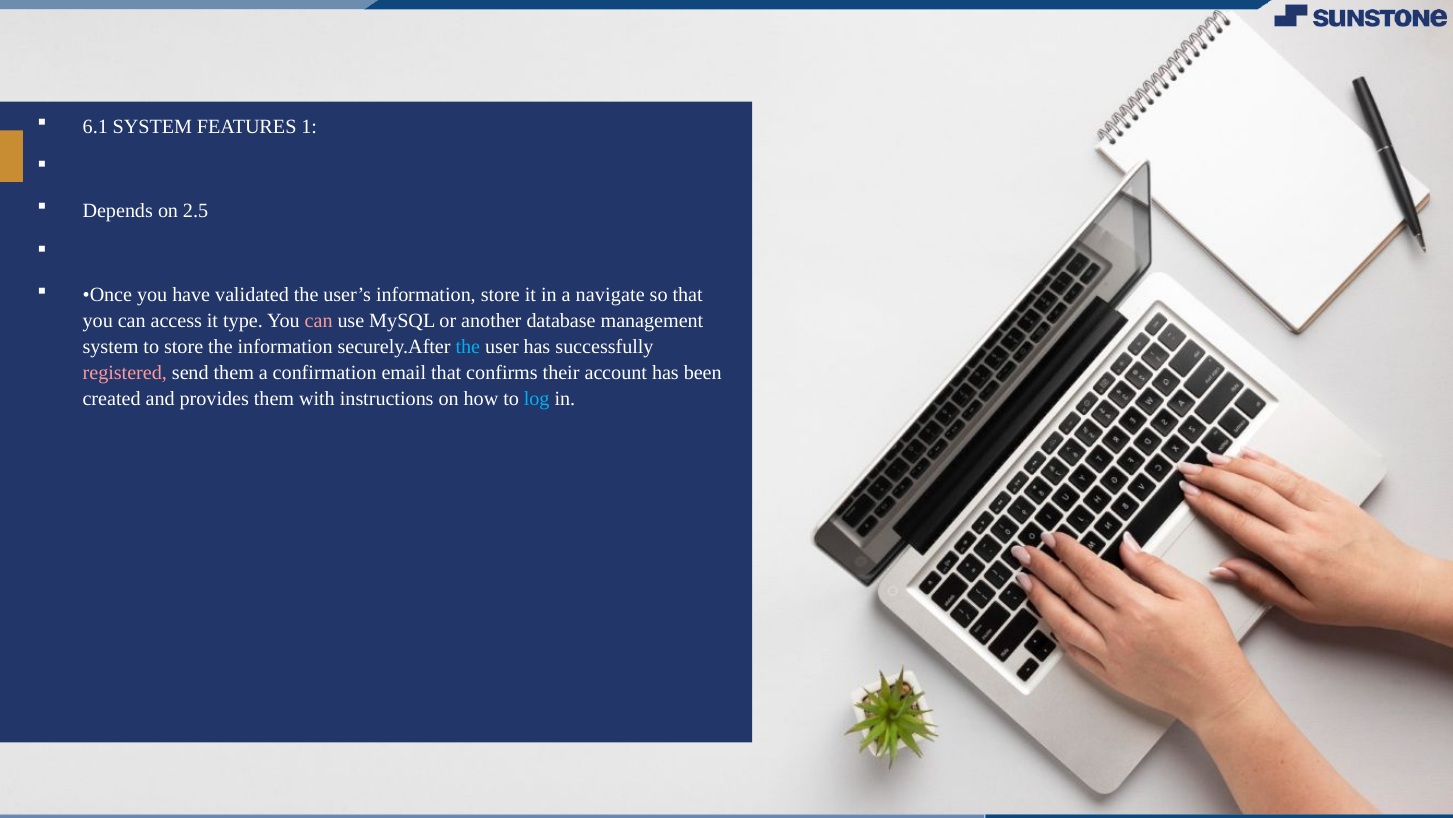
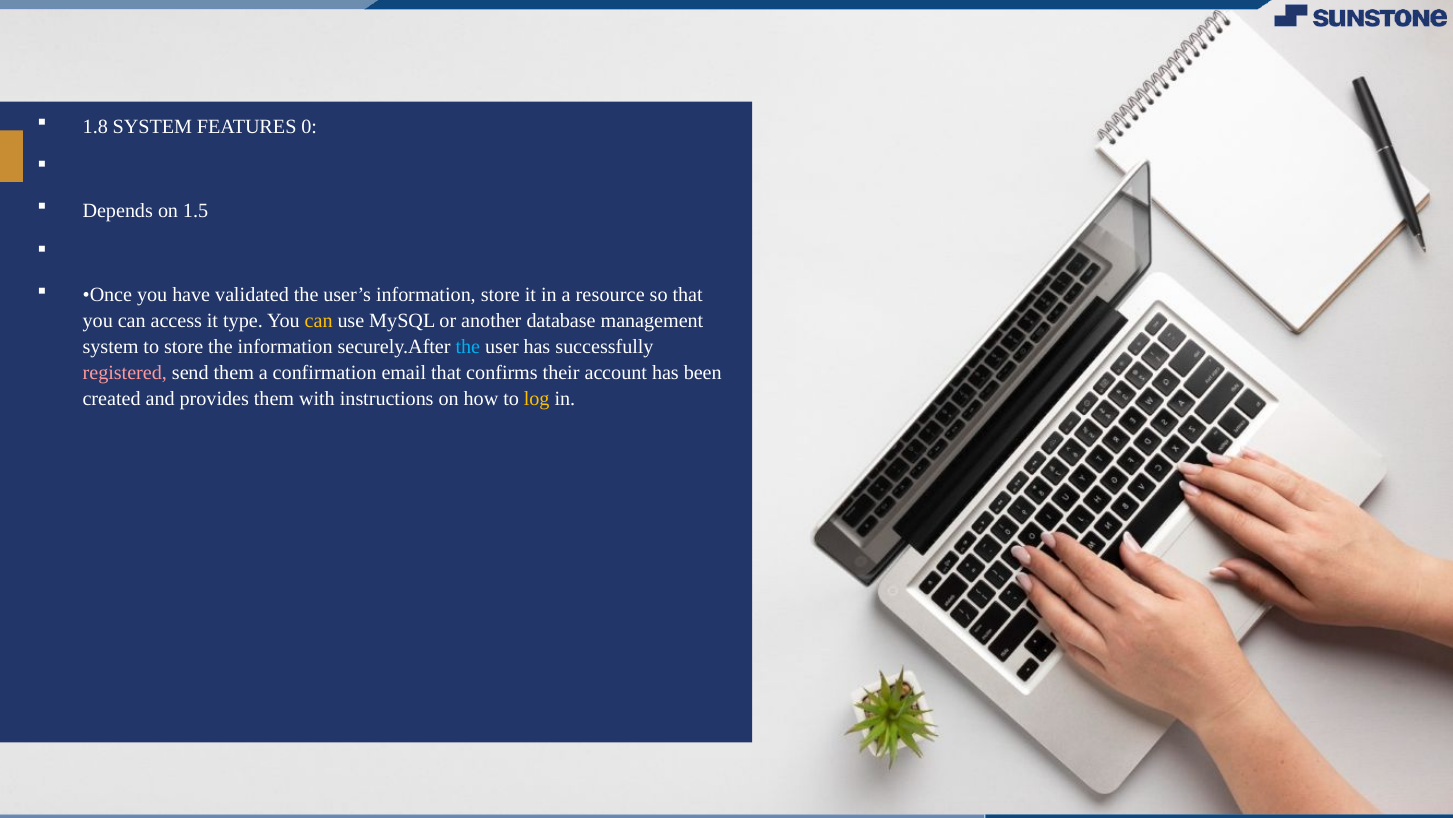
6.1: 6.1 -> 1.8
1: 1 -> 0
2.5: 2.5 -> 1.5
navigate: navigate -> resource
can at (319, 320) colour: pink -> yellow
log colour: light blue -> yellow
